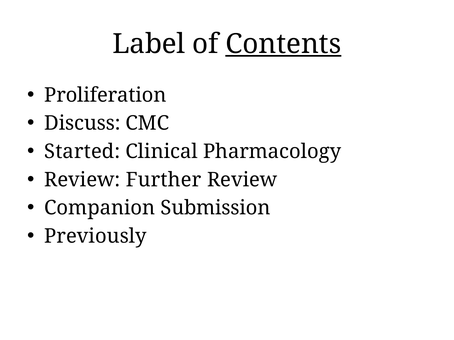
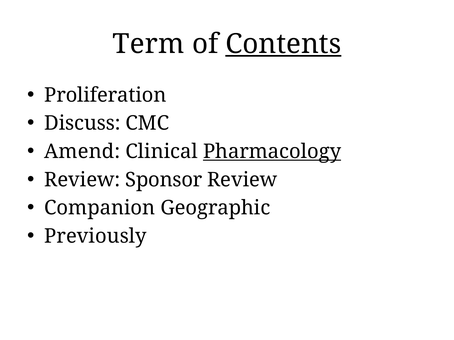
Label: Label -> Term
Started: Started -> Amend
Pharmacology underline: none -> present
Further: Further -> Sponsor
Submission: Submission -> Geographic
